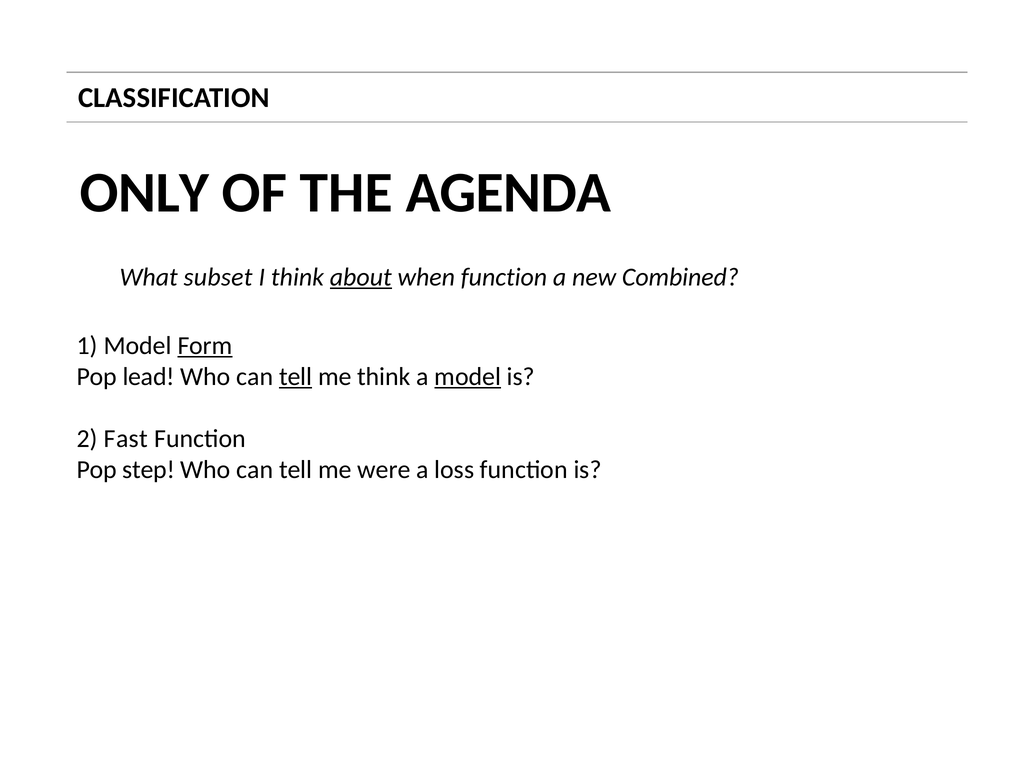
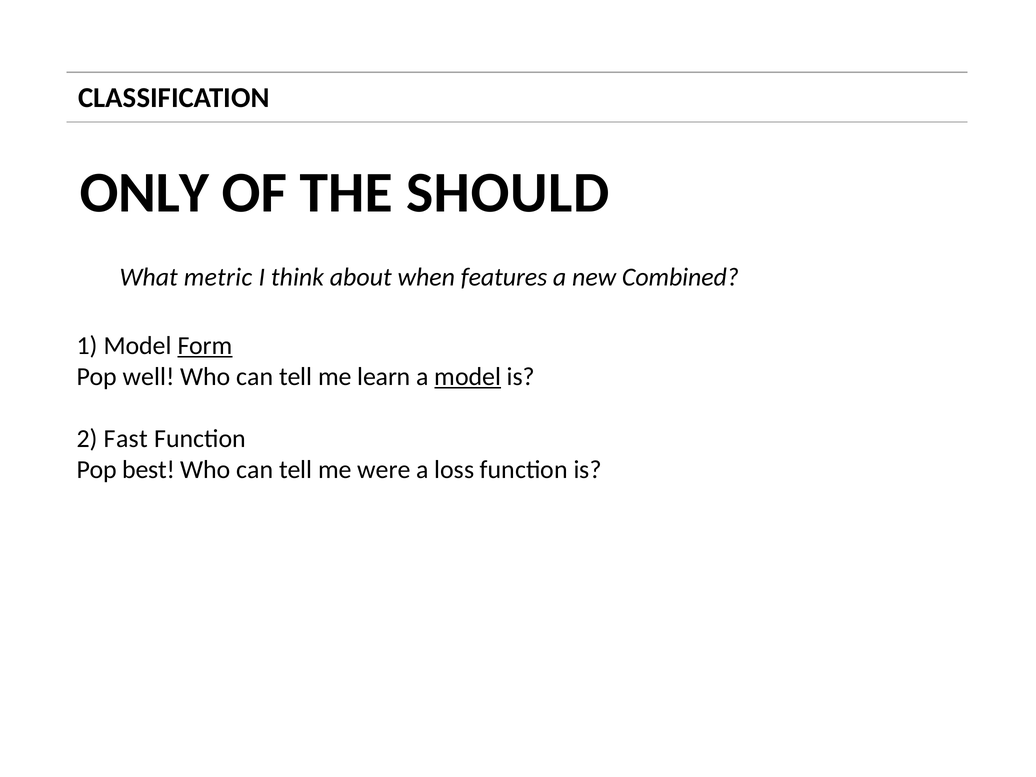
AGENDA: AGENDA -> SHOULD
subset: subset -> metric
about underline: present -> none
when function: function -> features
lead: lead -> well
tell at (296, 377) underline: present -> none
me think: think -> learn
step: step -> best
